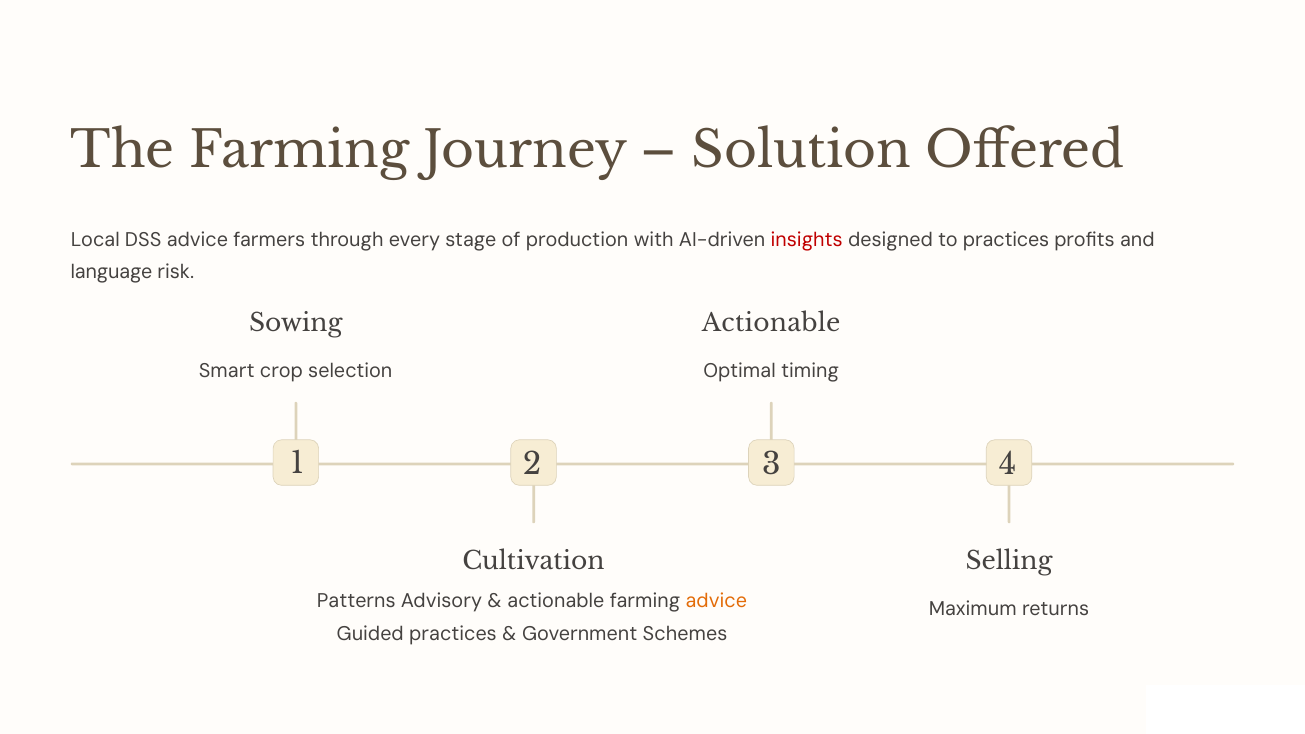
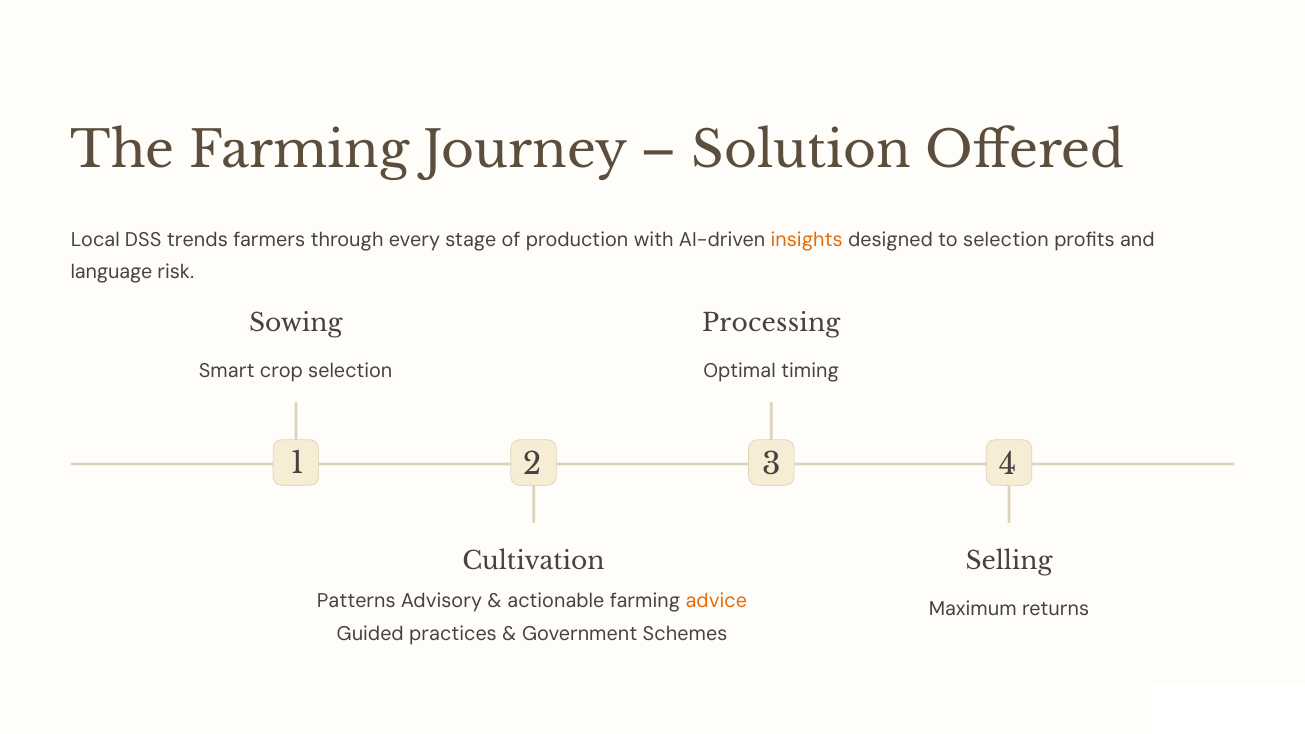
DSS advice: advice -> trends
insights colour: red -> orange
to practices: practices -> selection
Actionable at (771, 323): Actionable -> Processing
